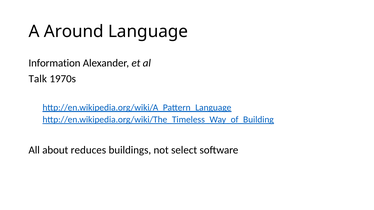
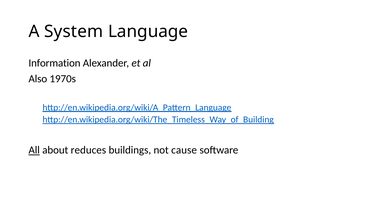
Around: Around -> System
Talk: Talk -> Also
All underline: none -> present
select: select -> cause
